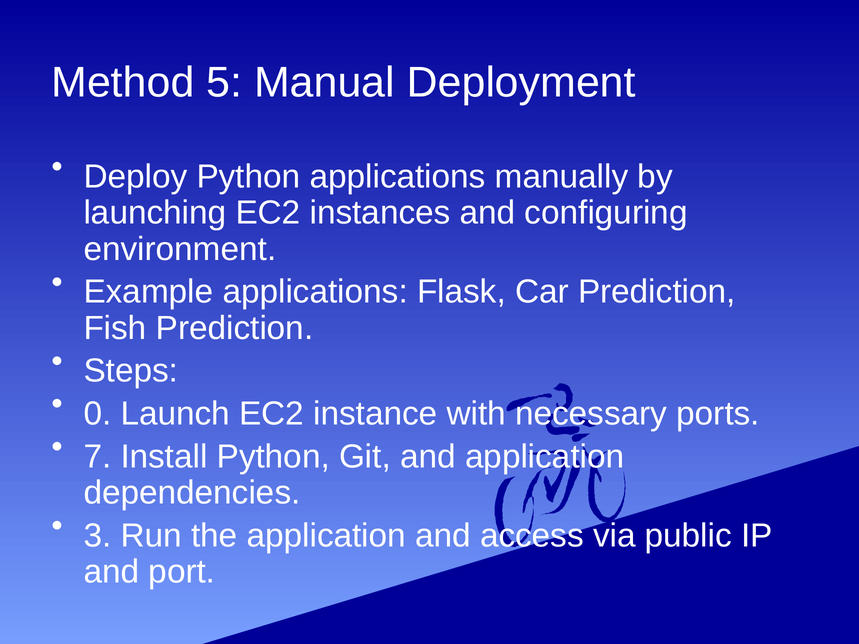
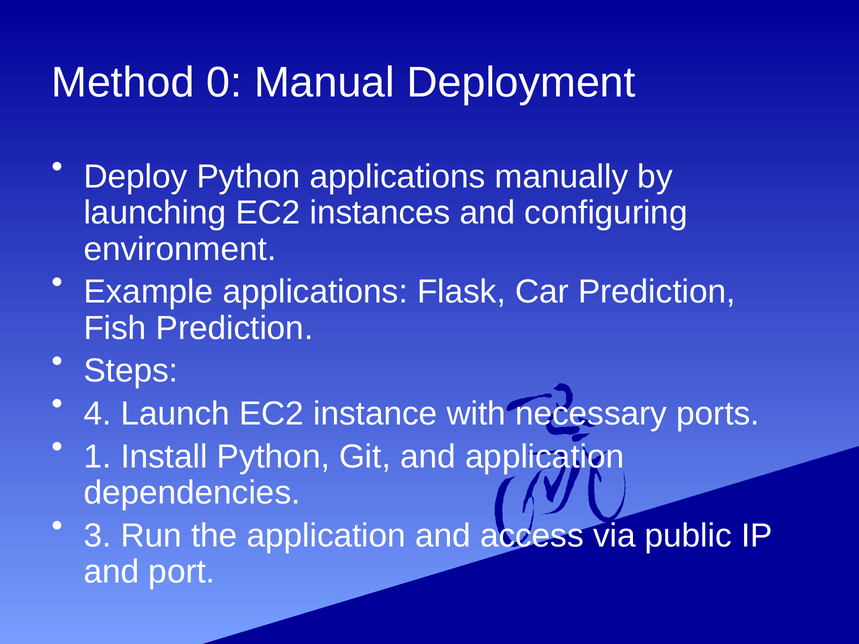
5: 5 -> 0
0: 0 -> 4
7: 7 -> 1
